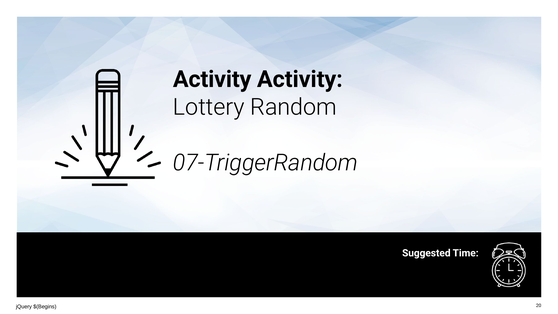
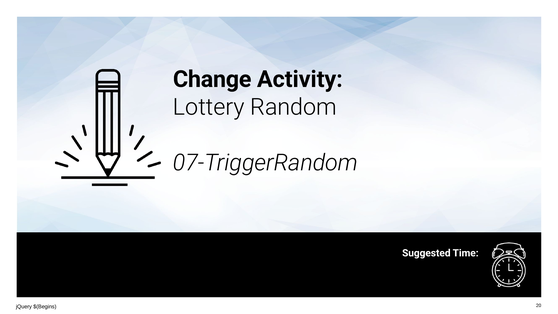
Activity at (212, 79): Activity -> Change
